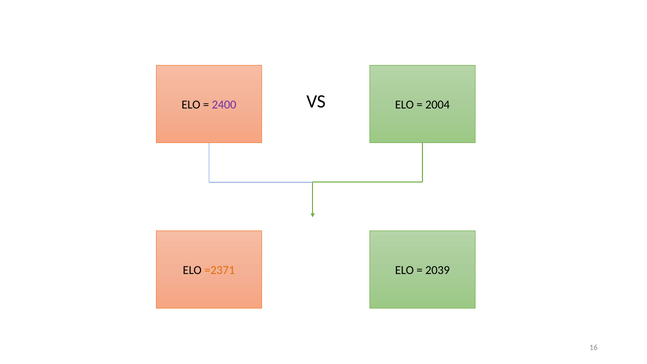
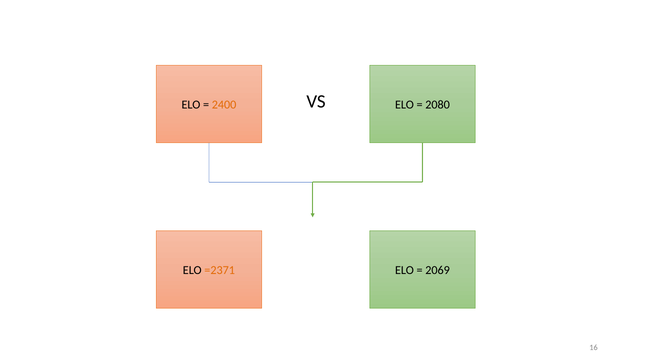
2400 colour: purple -> orange
2004: 2004 -> 2080
2039: 2039 -> 2069
